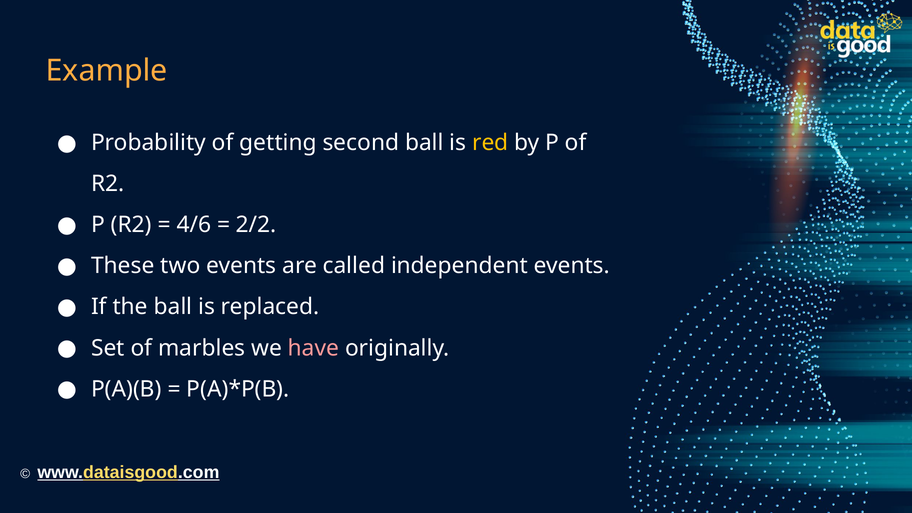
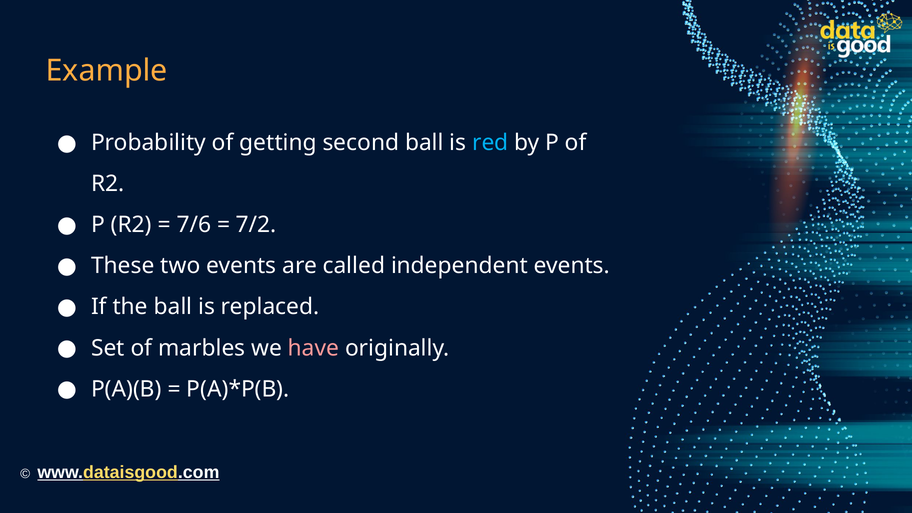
red colour: yellow -> light blue
4/6: 4/6 -> 7/6
2/2: 2/2 -> 7/2
